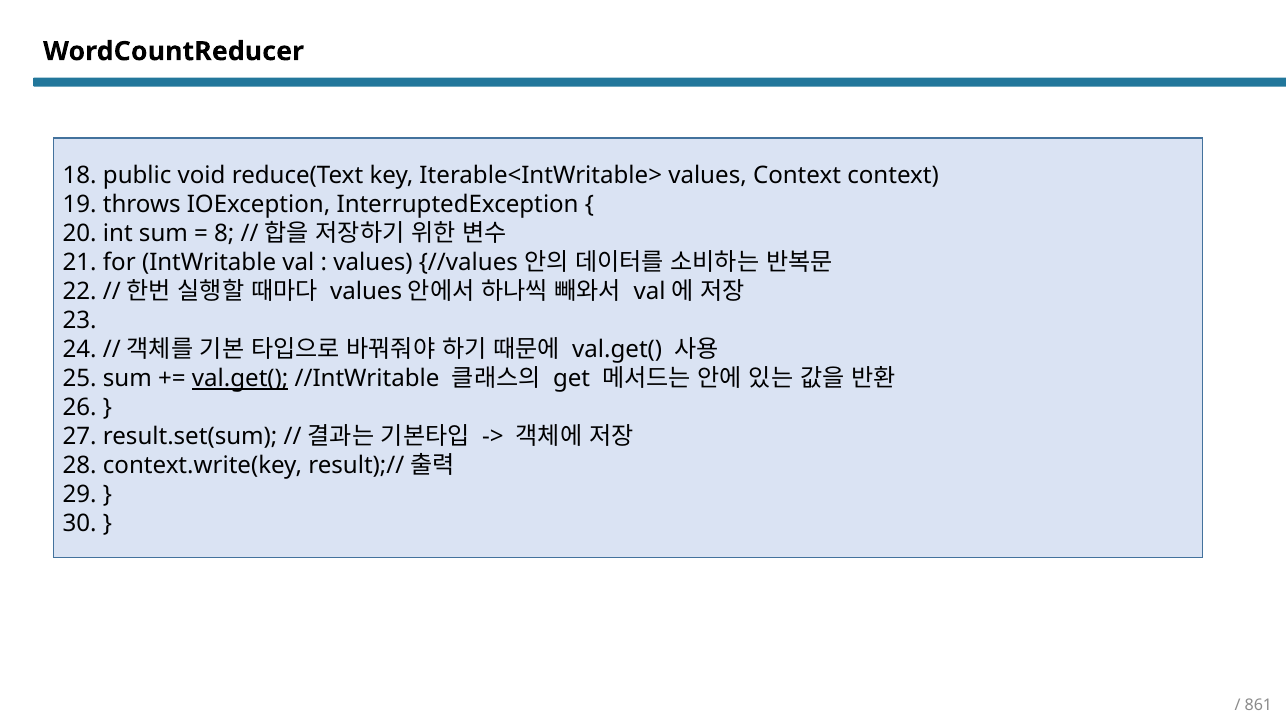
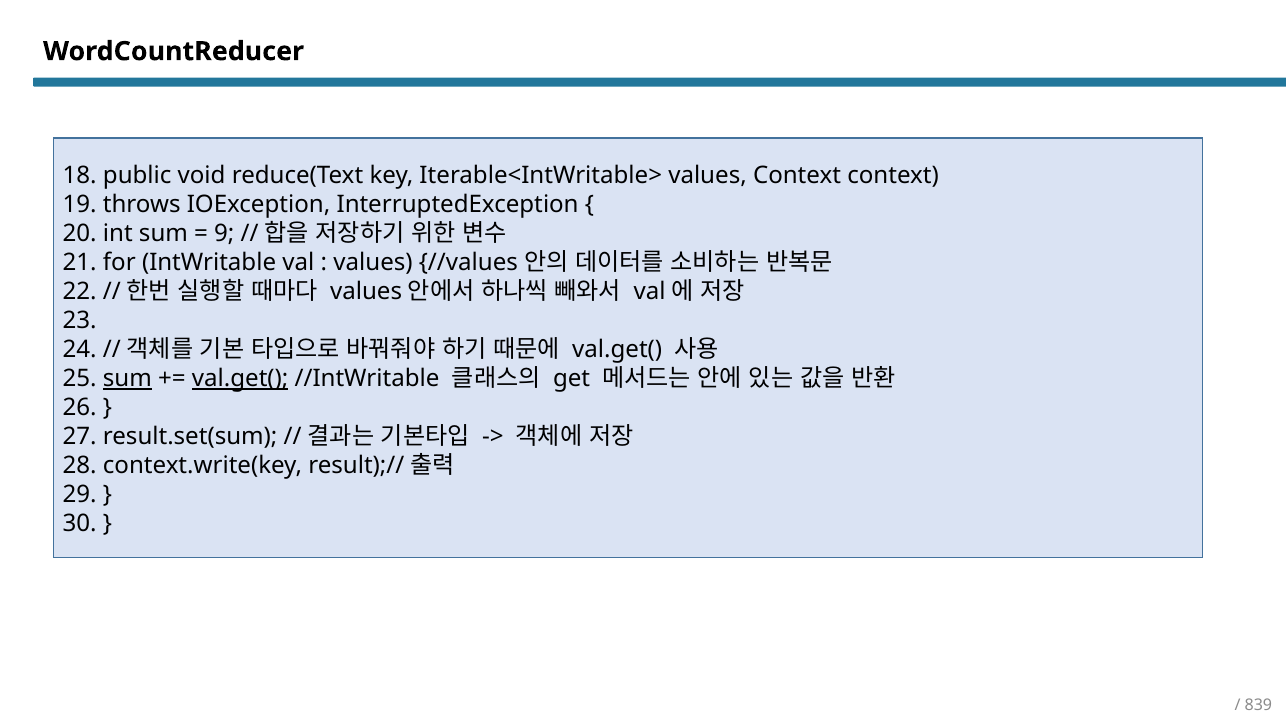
8: 8 -> 9
sum at (127, 378) underline: none -> present
861: 861 -> 839
